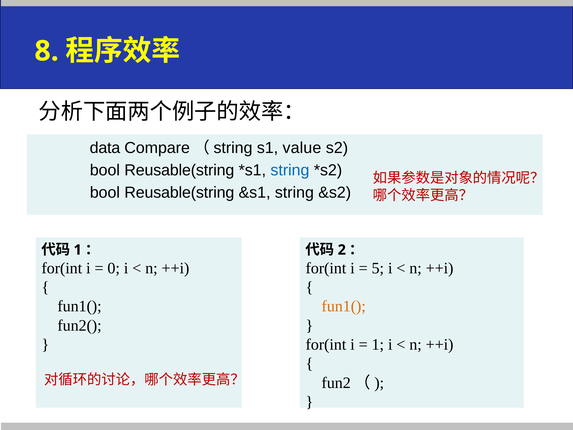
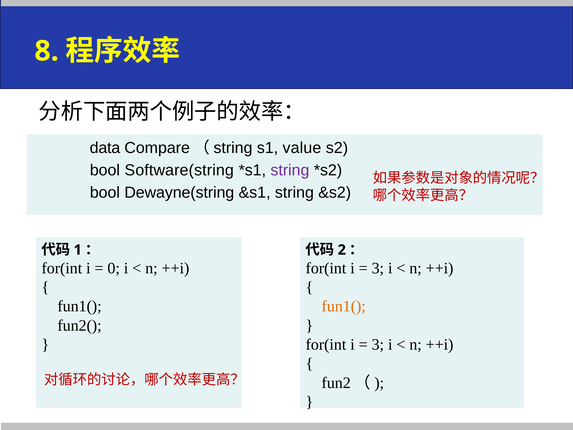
Reusable(string at (179, 170): Reusable(string -> Software(string
string at (290, 170) colour: blue -> purple
Reusable(string at (179, 192): Reusable(string -> Dewayne(string
5 at (378, 268): 5 -> 3
1 at (378, 344): 1 -> 3
